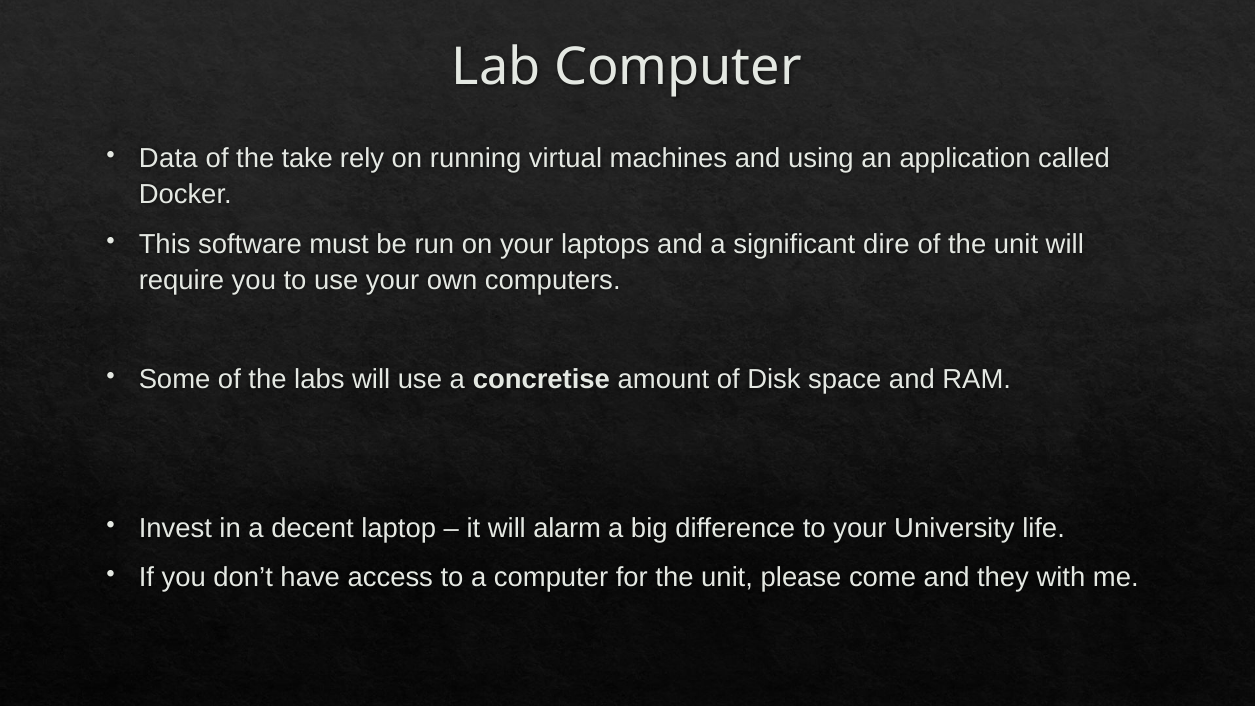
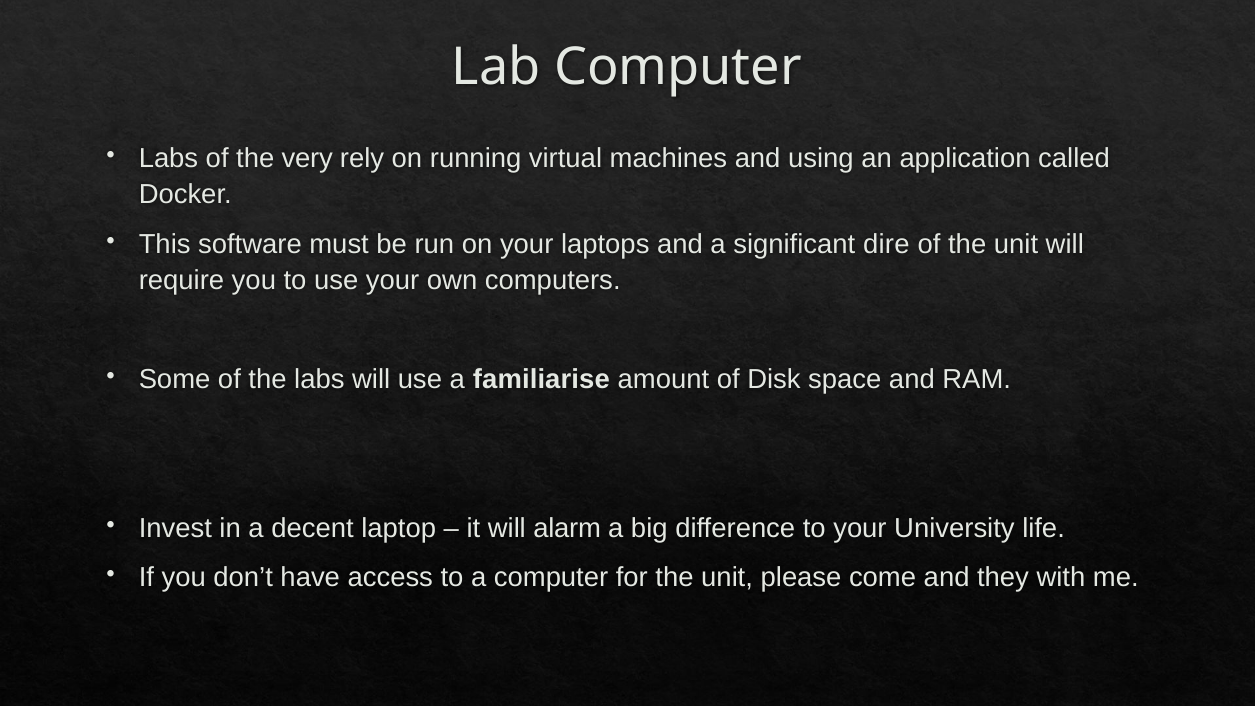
Data at (168, 159): Data -> Labs
take: take -> very
concretise: concretise -> familiarise
